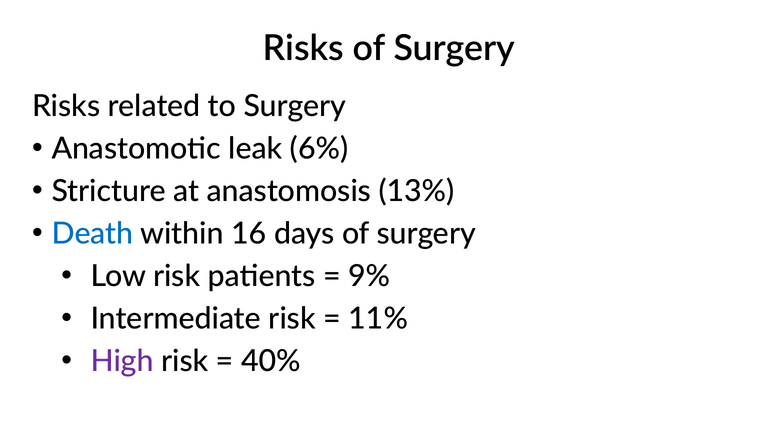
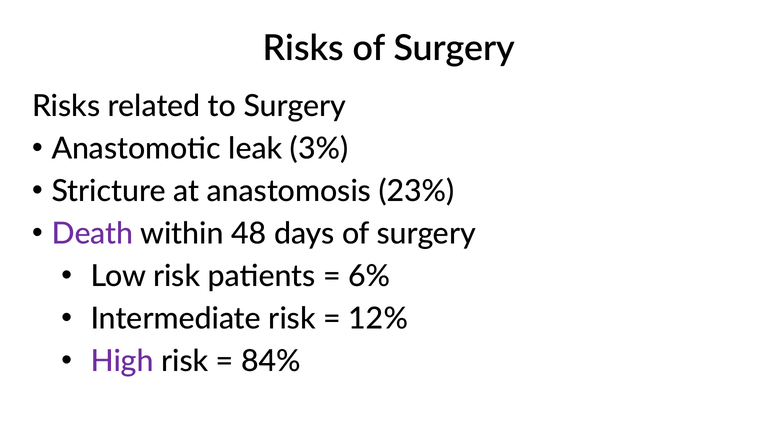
6%: 6% -> 3%
13%: 13% -> 23%
Death colour: blue -> purple
16: 16 -> 48
9%: 9% -> 6%
11%: 11% -> 12%
40%: 40% -> 84%
